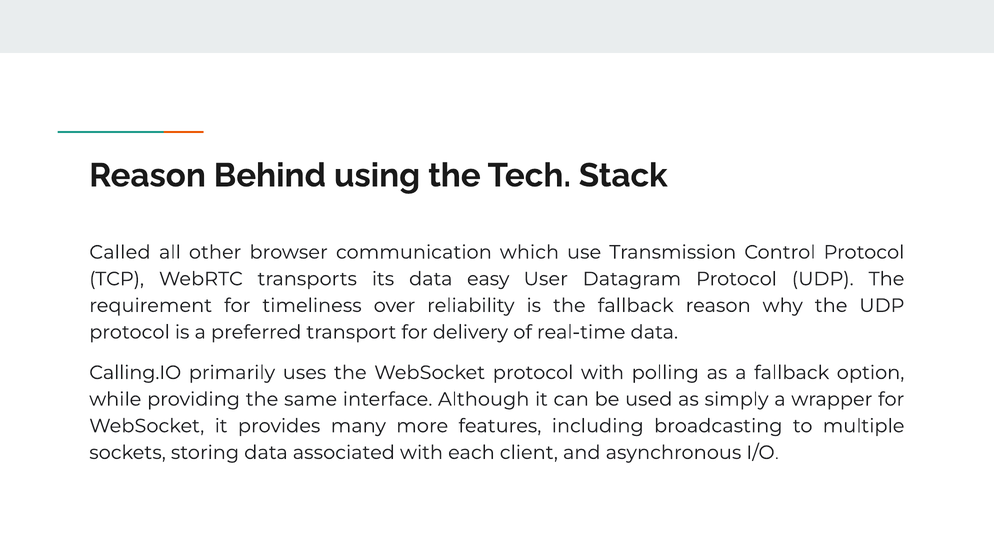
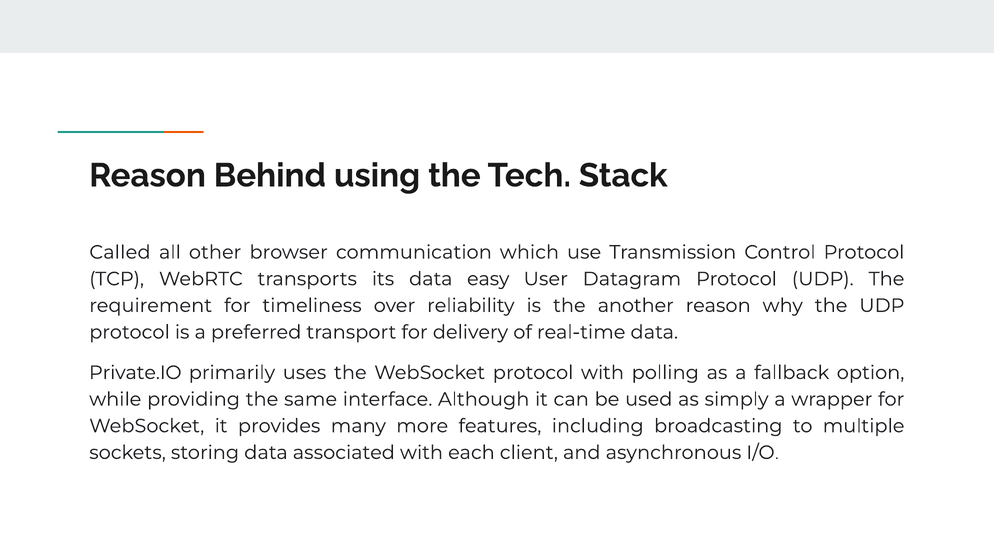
the fallback: fallback -> another
Calling.IO: Calling.IO -> Private.IO
